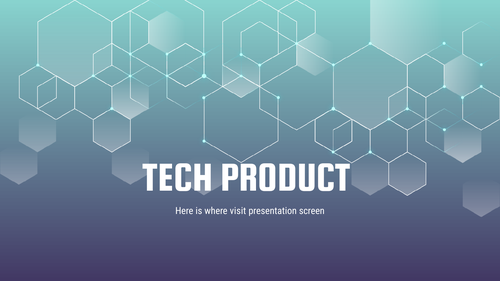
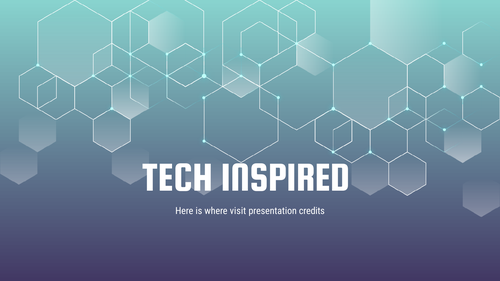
PRODUCT: PRODUCT -> INSPIRED
screen: screen -> credits
